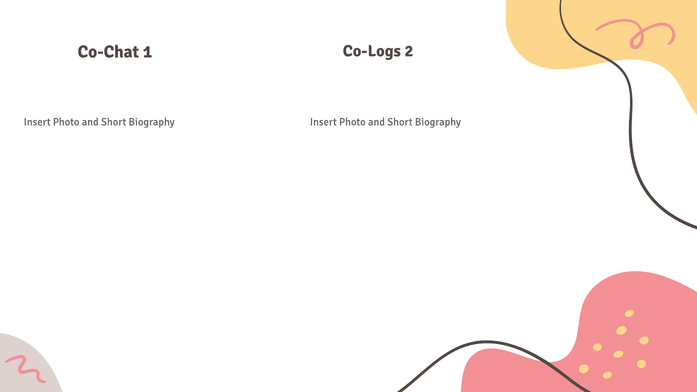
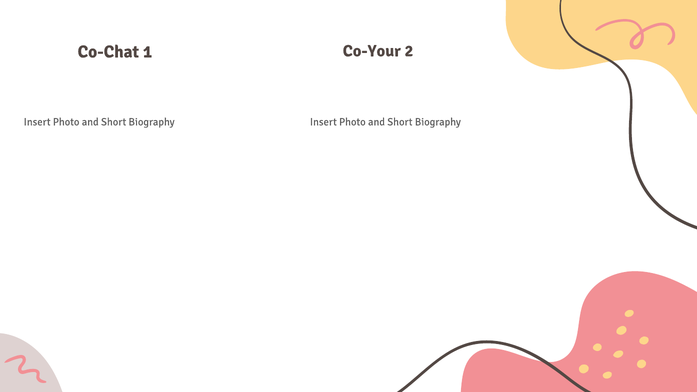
Co-Logs: Co-Logs -> Co-Your
